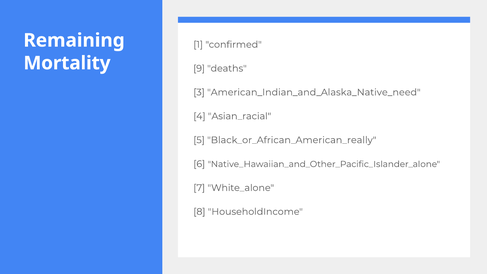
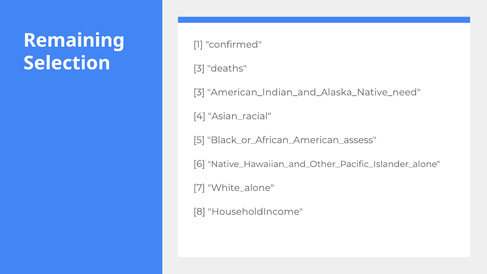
Mortality: Mortality -> Selection
9 at (199, 68): 9 -> 3
Black_or_African_American_really: Black_or_African_American_really -> Black_or_African_American_assess
